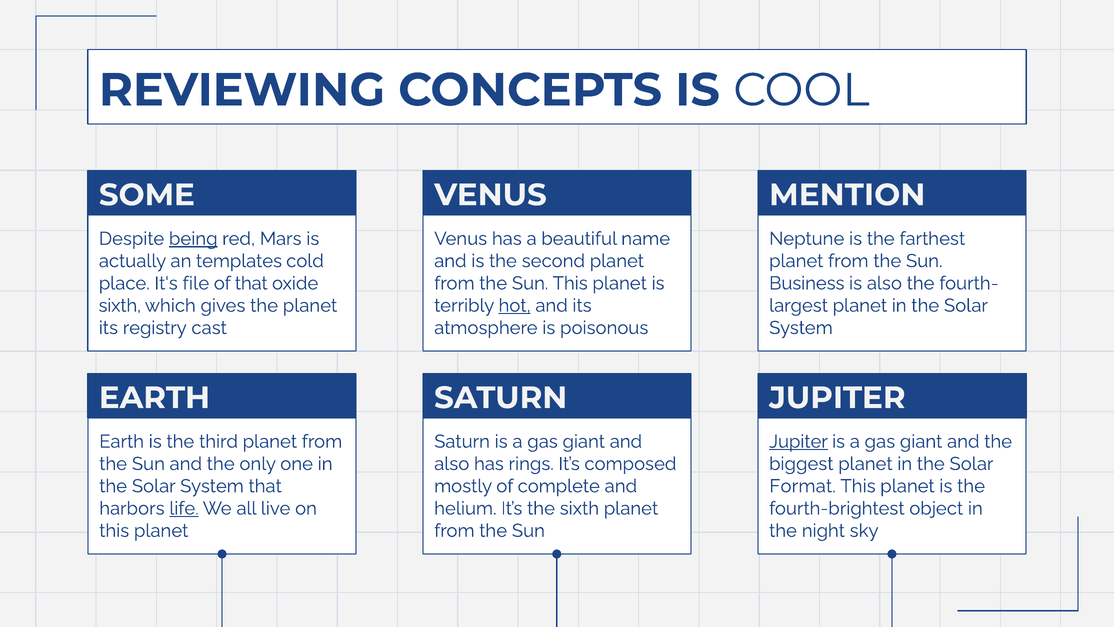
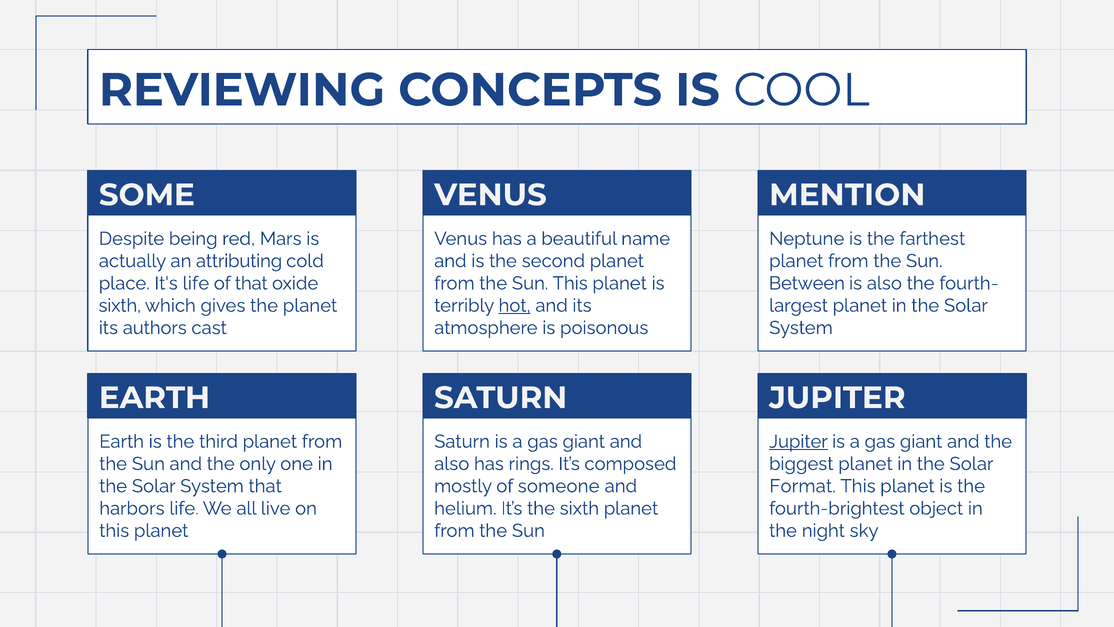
being underline: present -> none
templates: templates -> attributing
Business: Business -> Between
It's file: file -> life
registry: registry -> authors
complete: complete -> someone
life at (184, 508) underline: present -> none
